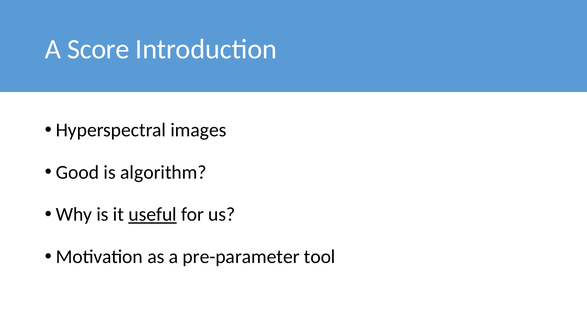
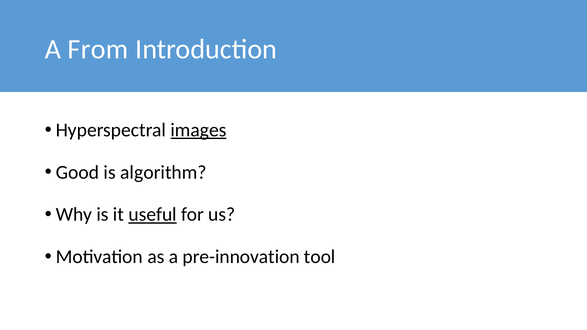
Score: Score -> From
images underline: none -> present
pre-parameter: pre-parameter -> pre-innovation
